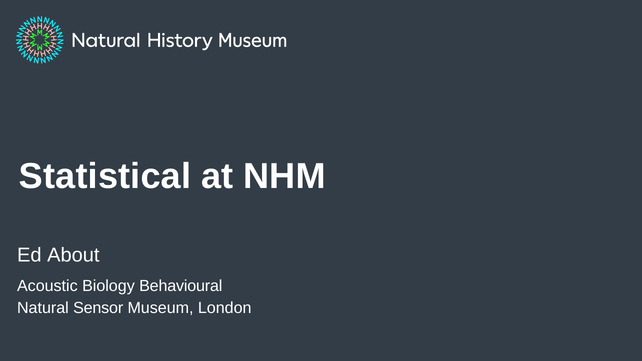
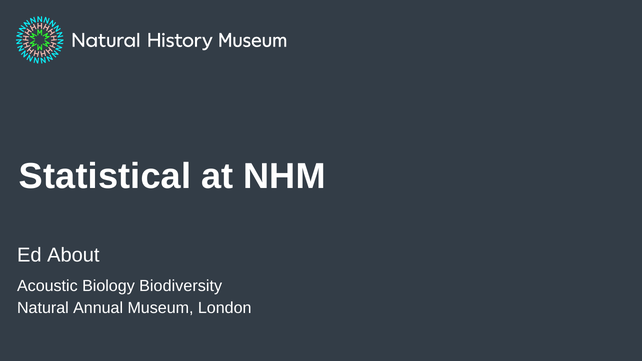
Behavioural: Behavioural -> Biodiversity
Sensor: Sensor -> Annual
